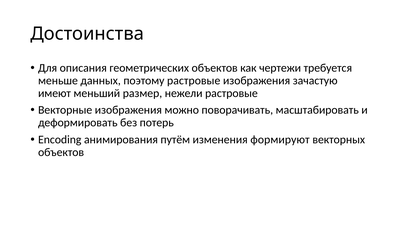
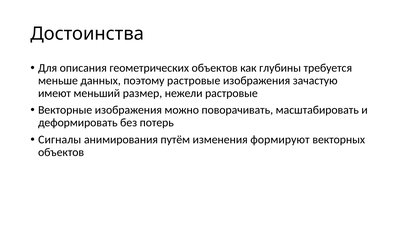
чертежи: чертежи -> глубины
Encoding: Encoding -> Сигналы
